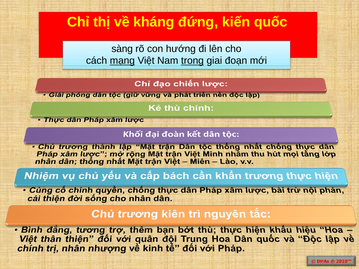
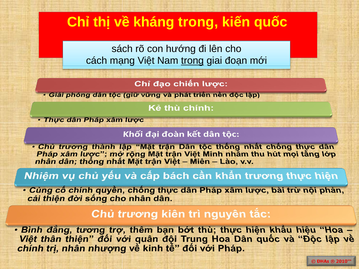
kháng đứng: đứng -> trong
sàng: sàng -> sách
mạng underline: present -> none
